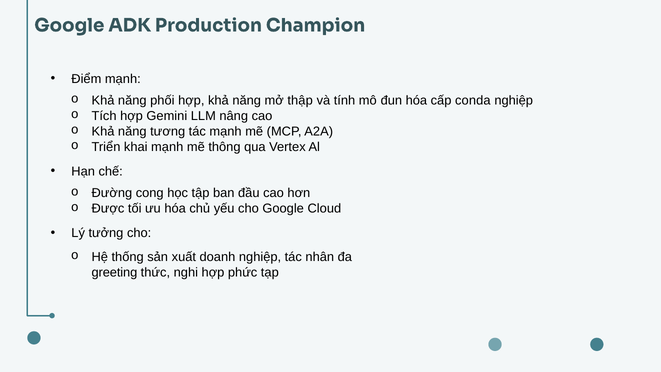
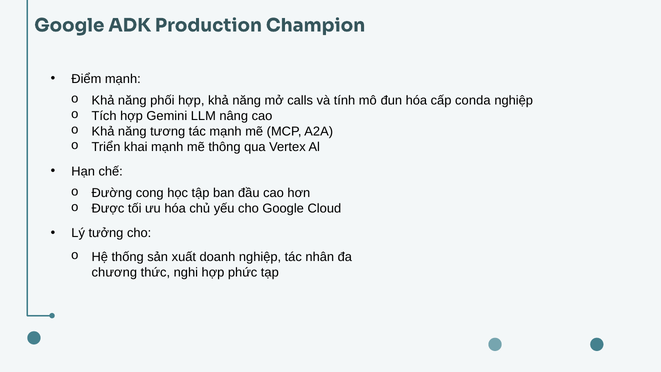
thập: thập -> calls
greeting: greeting -> chương
